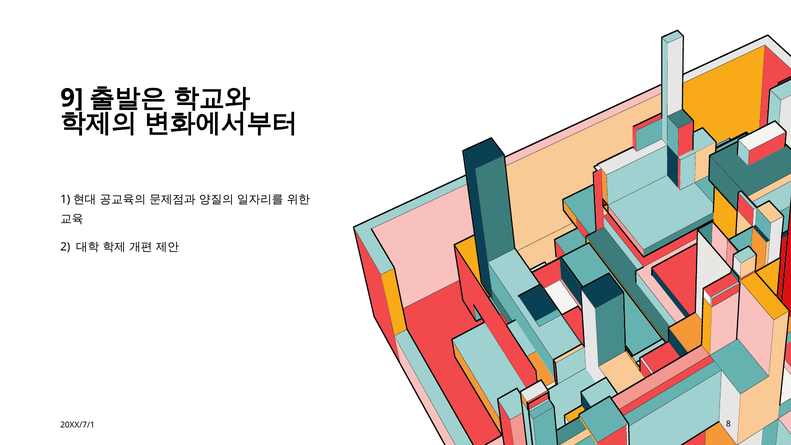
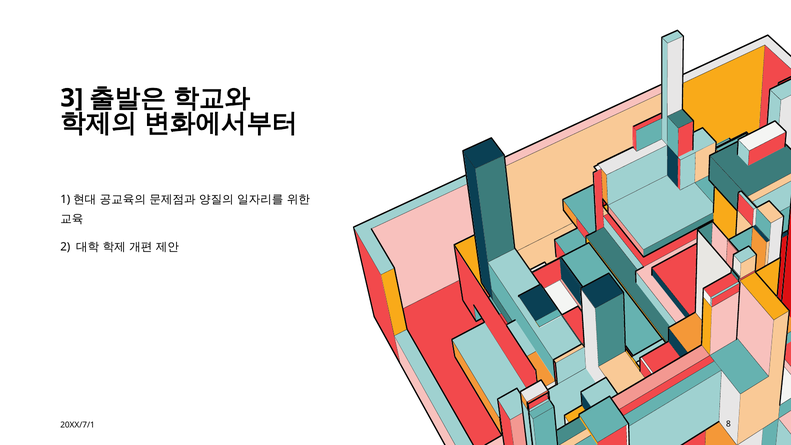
9: 9 -> 3
